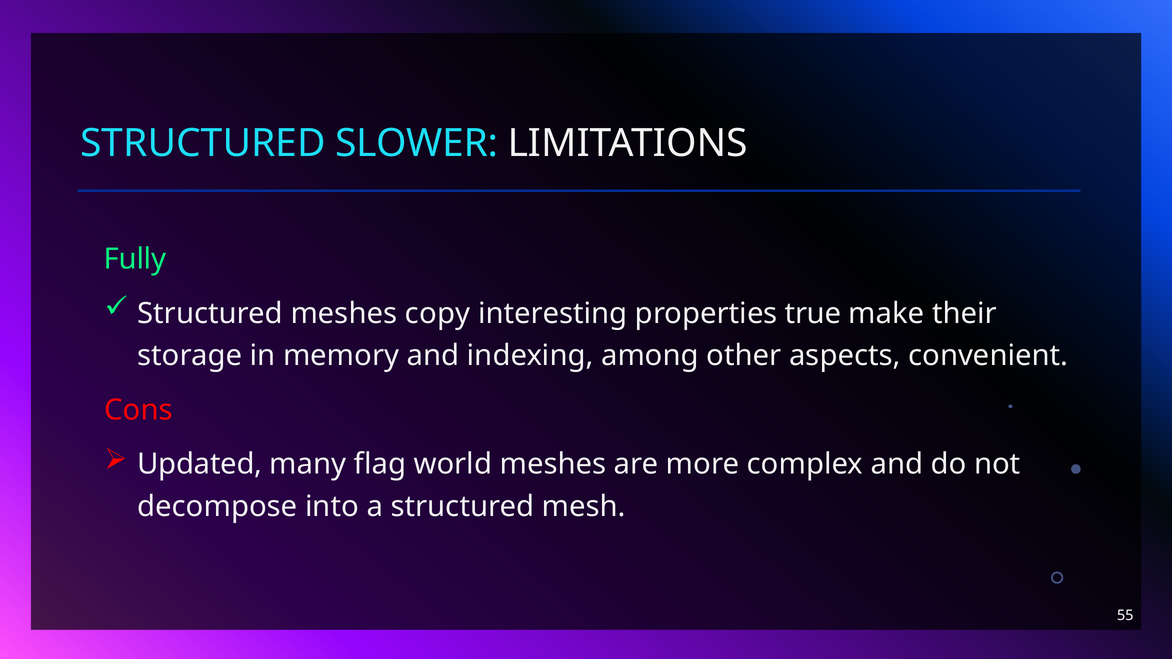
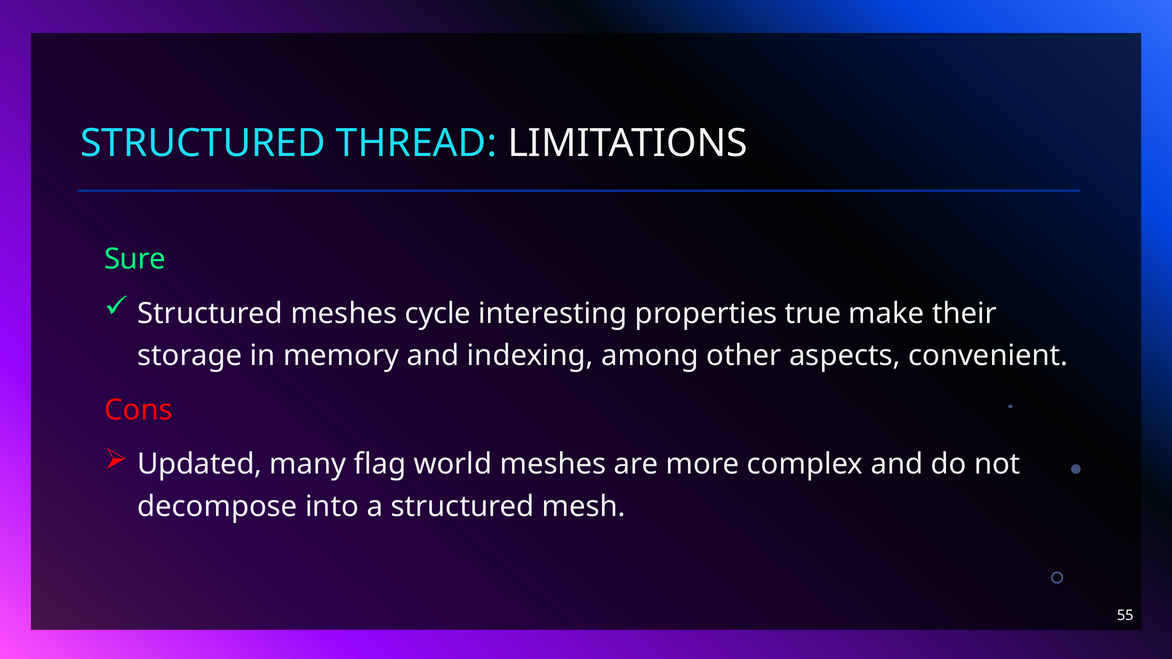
SLOWER: SLOWER -> THREAD
Fully: Fully -> Sure
copy: copy -> cycle
